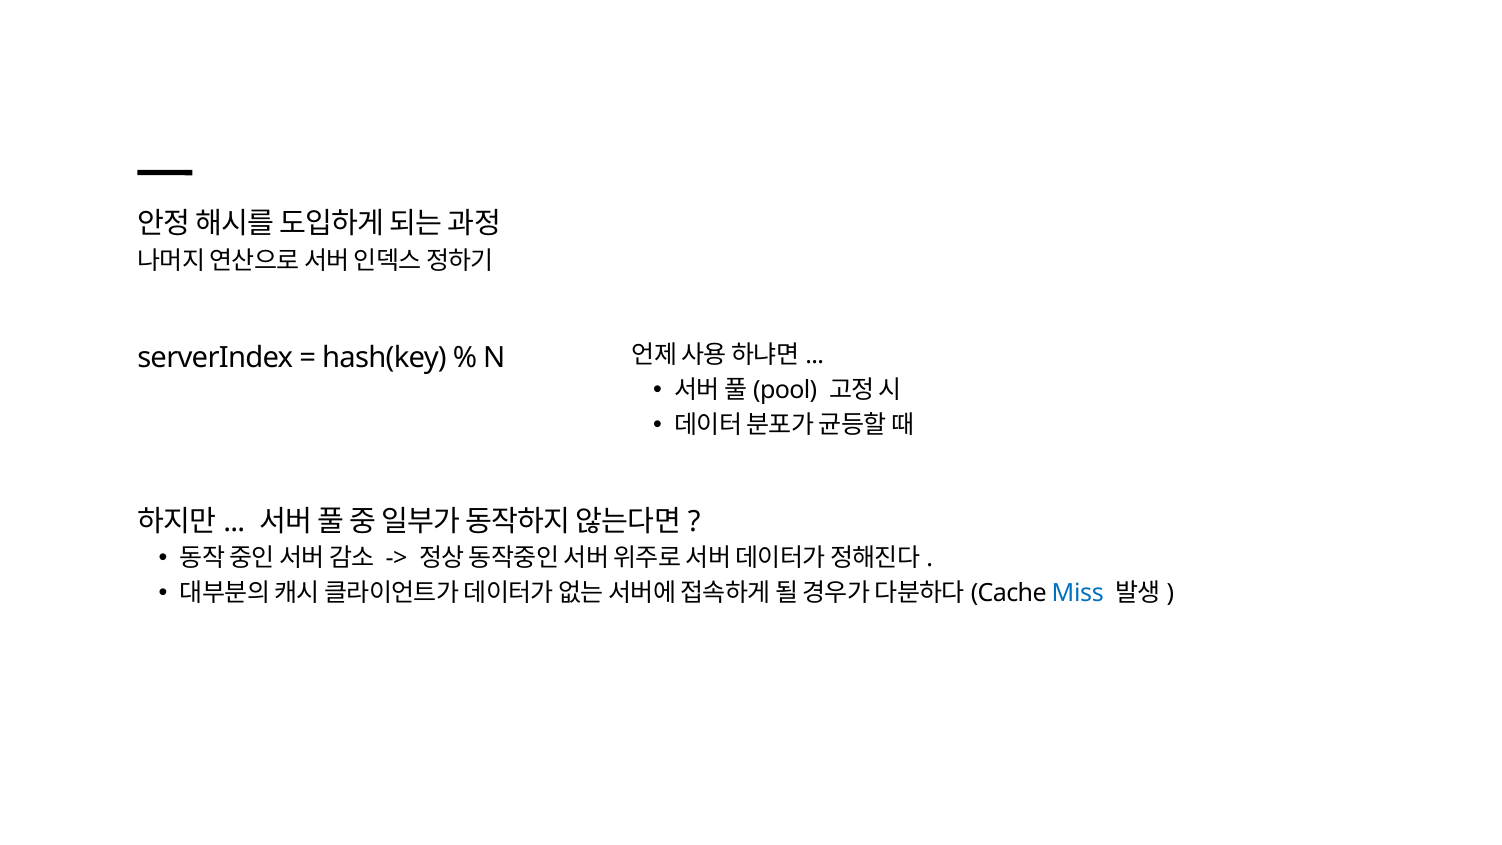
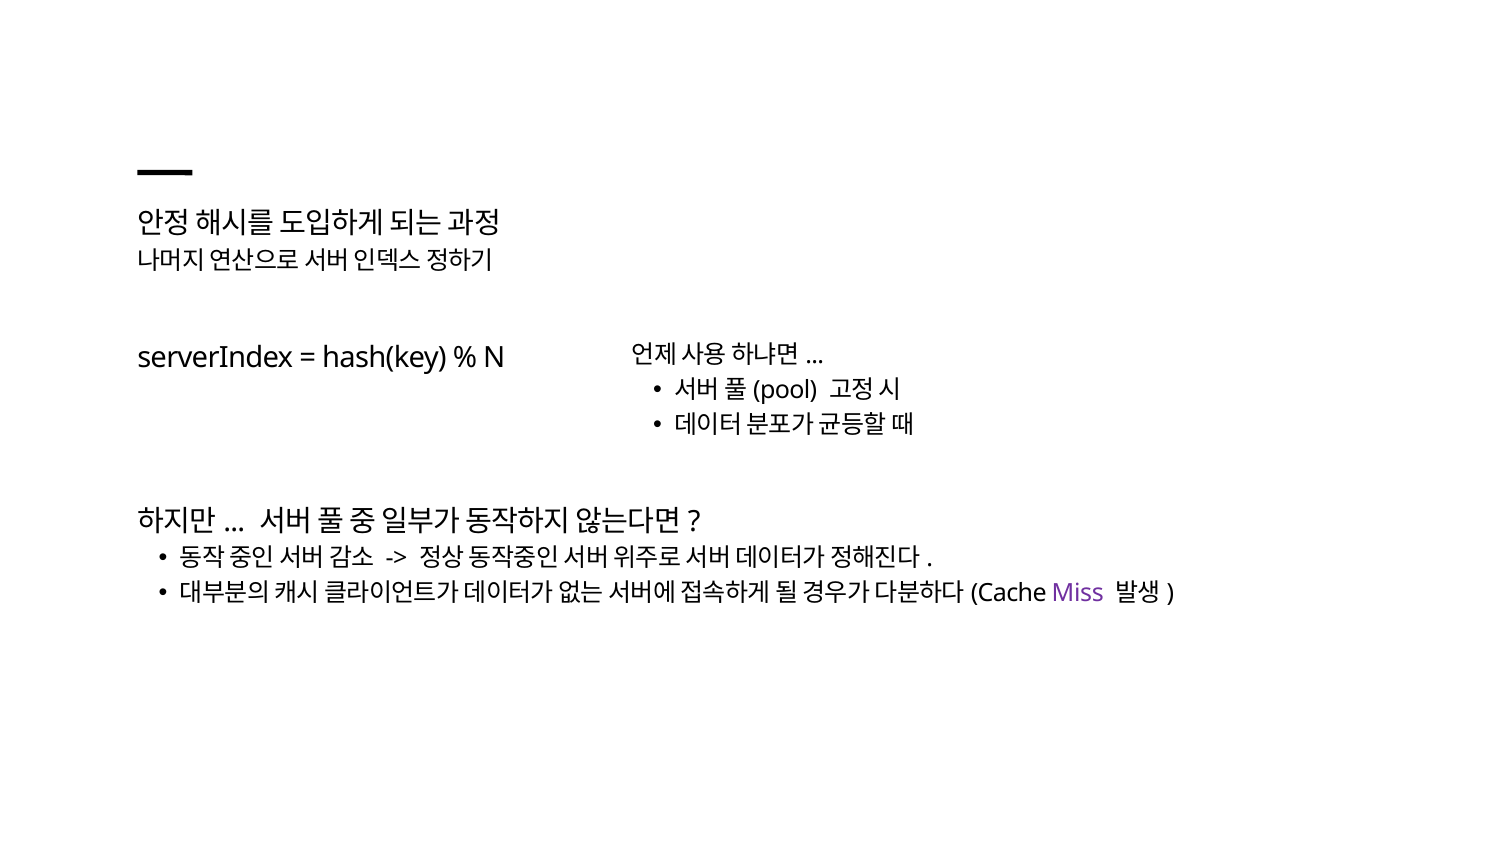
Miss colour: blue -> purple
